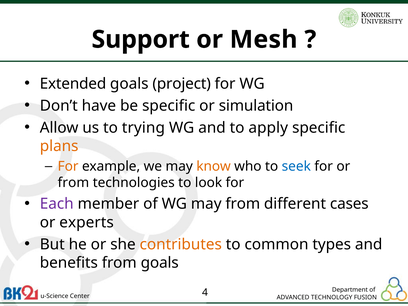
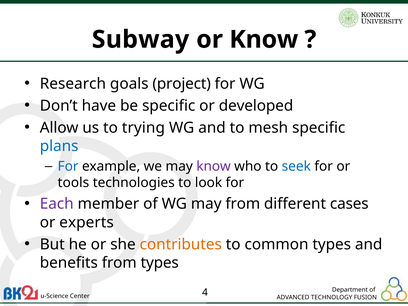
Support: Support -> Subway
or Mesh: Mesh -> Know
Extended: Extended -> Research
simulation: simulation -> developed
apply: apply -> mesh
plans colour: orange -> blue
For at (68, 167) colour: orange -> blue
know at (214, 167) colour: orange -> purple
from at (73, 183): from -> tools
from goals: goals -> types
